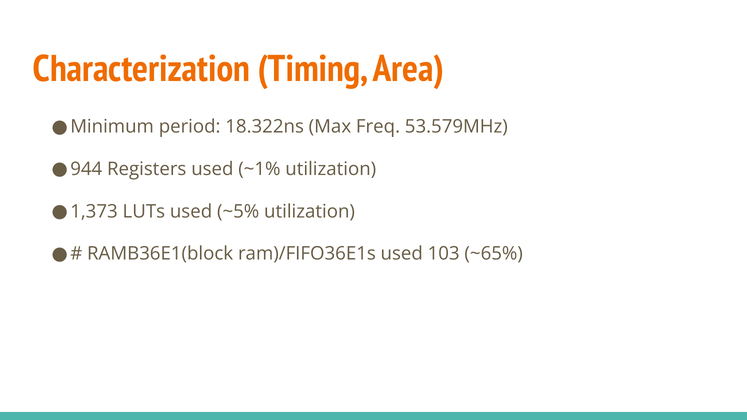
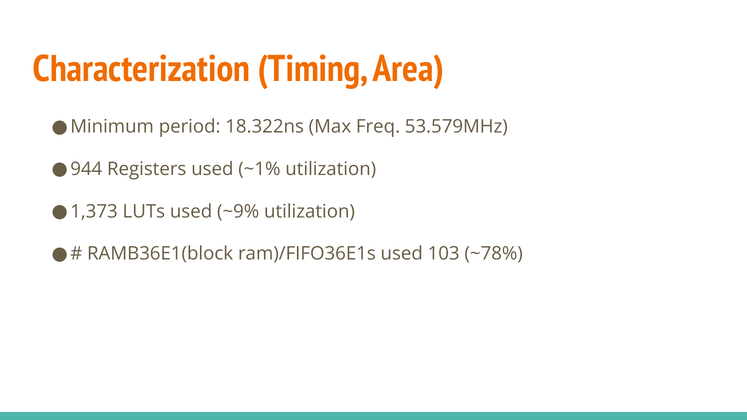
~5%: ~5% -> ~9%
~65%: ~65% -> ~78%
